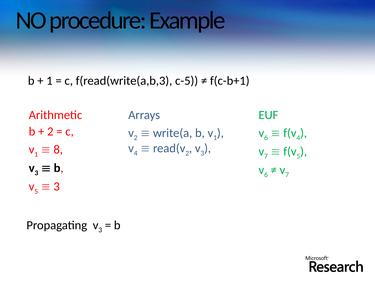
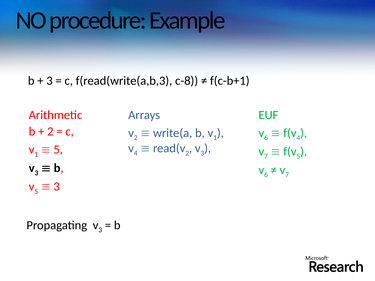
1 at (49, 81): 1 -> 3
c-5: c-5 -> c-8
8 at (58, 150): 8 -> 5
